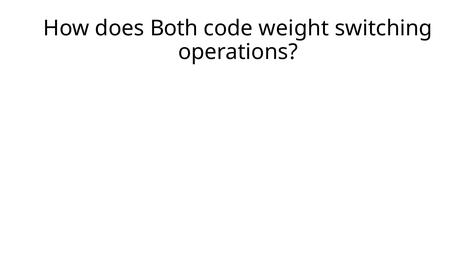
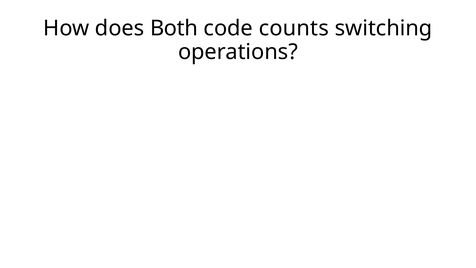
weight: weight -> counts
